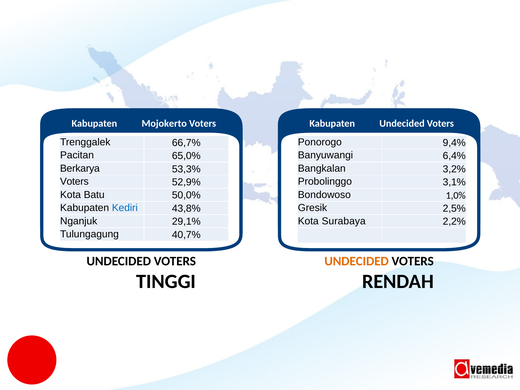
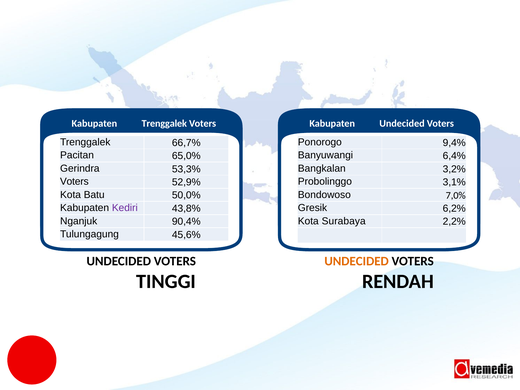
Kabupaten Mojokerto: Mojokerto -> Trenggalek
Berkarya: Berkarya -> Gerindra
1,0%: 1,0% -> 7,0%
Kediri colour: blue -> purple
2,5%: 2,5% -> 6,2%
29,1%: 29,1% -> 90,4%
40,7%: 40,7% -> 45,6%
